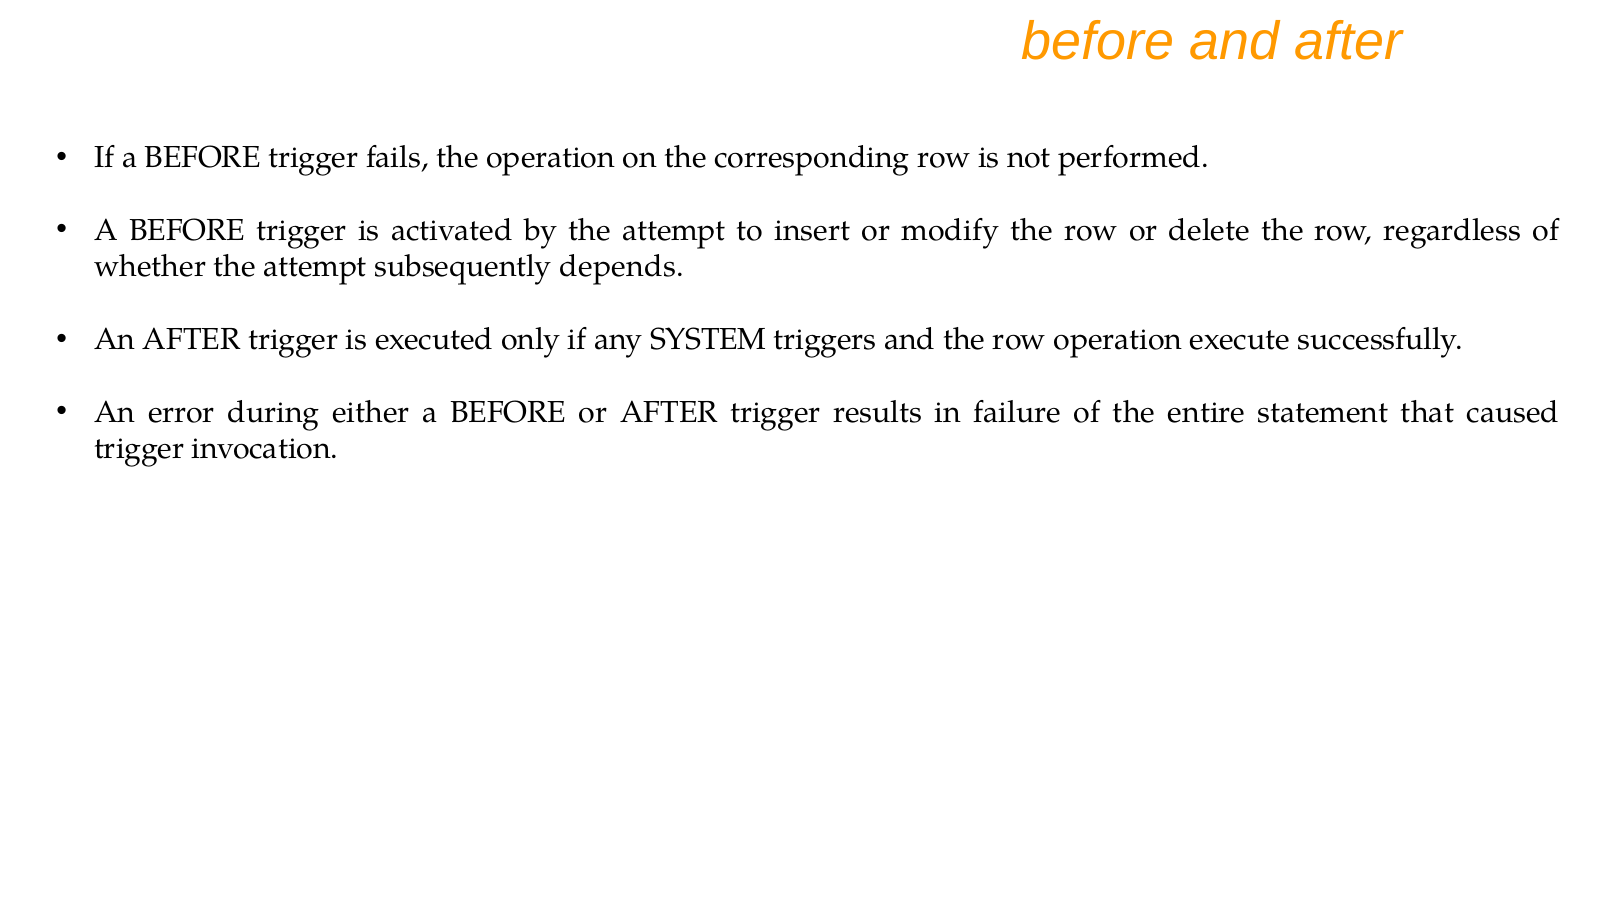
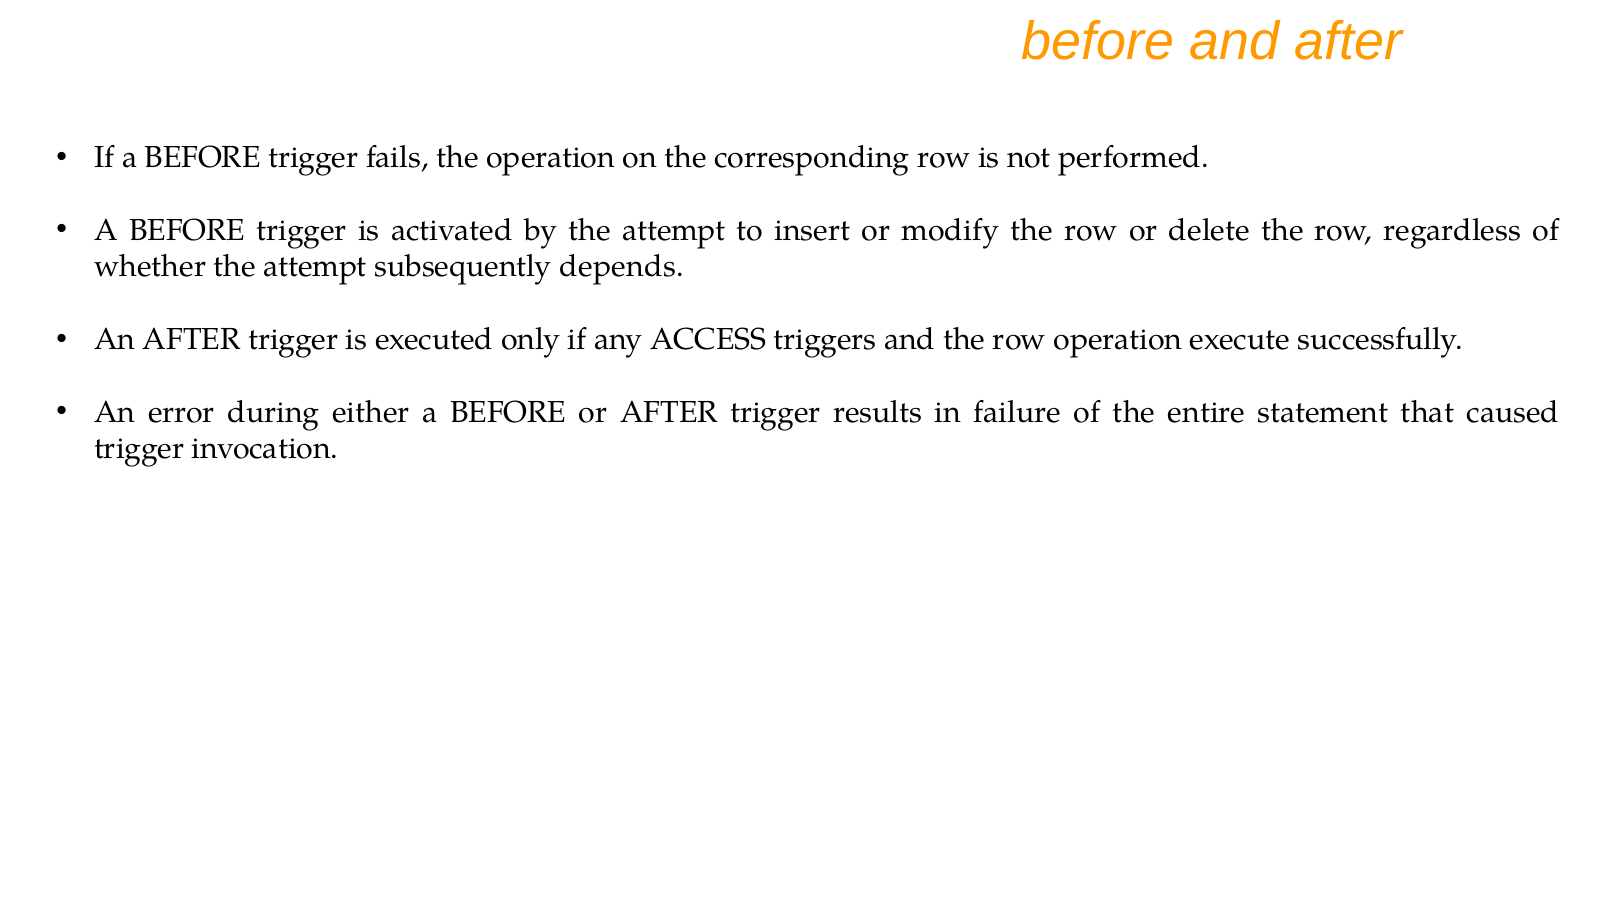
SYSTEM: SYSTEM -> ACCESS
